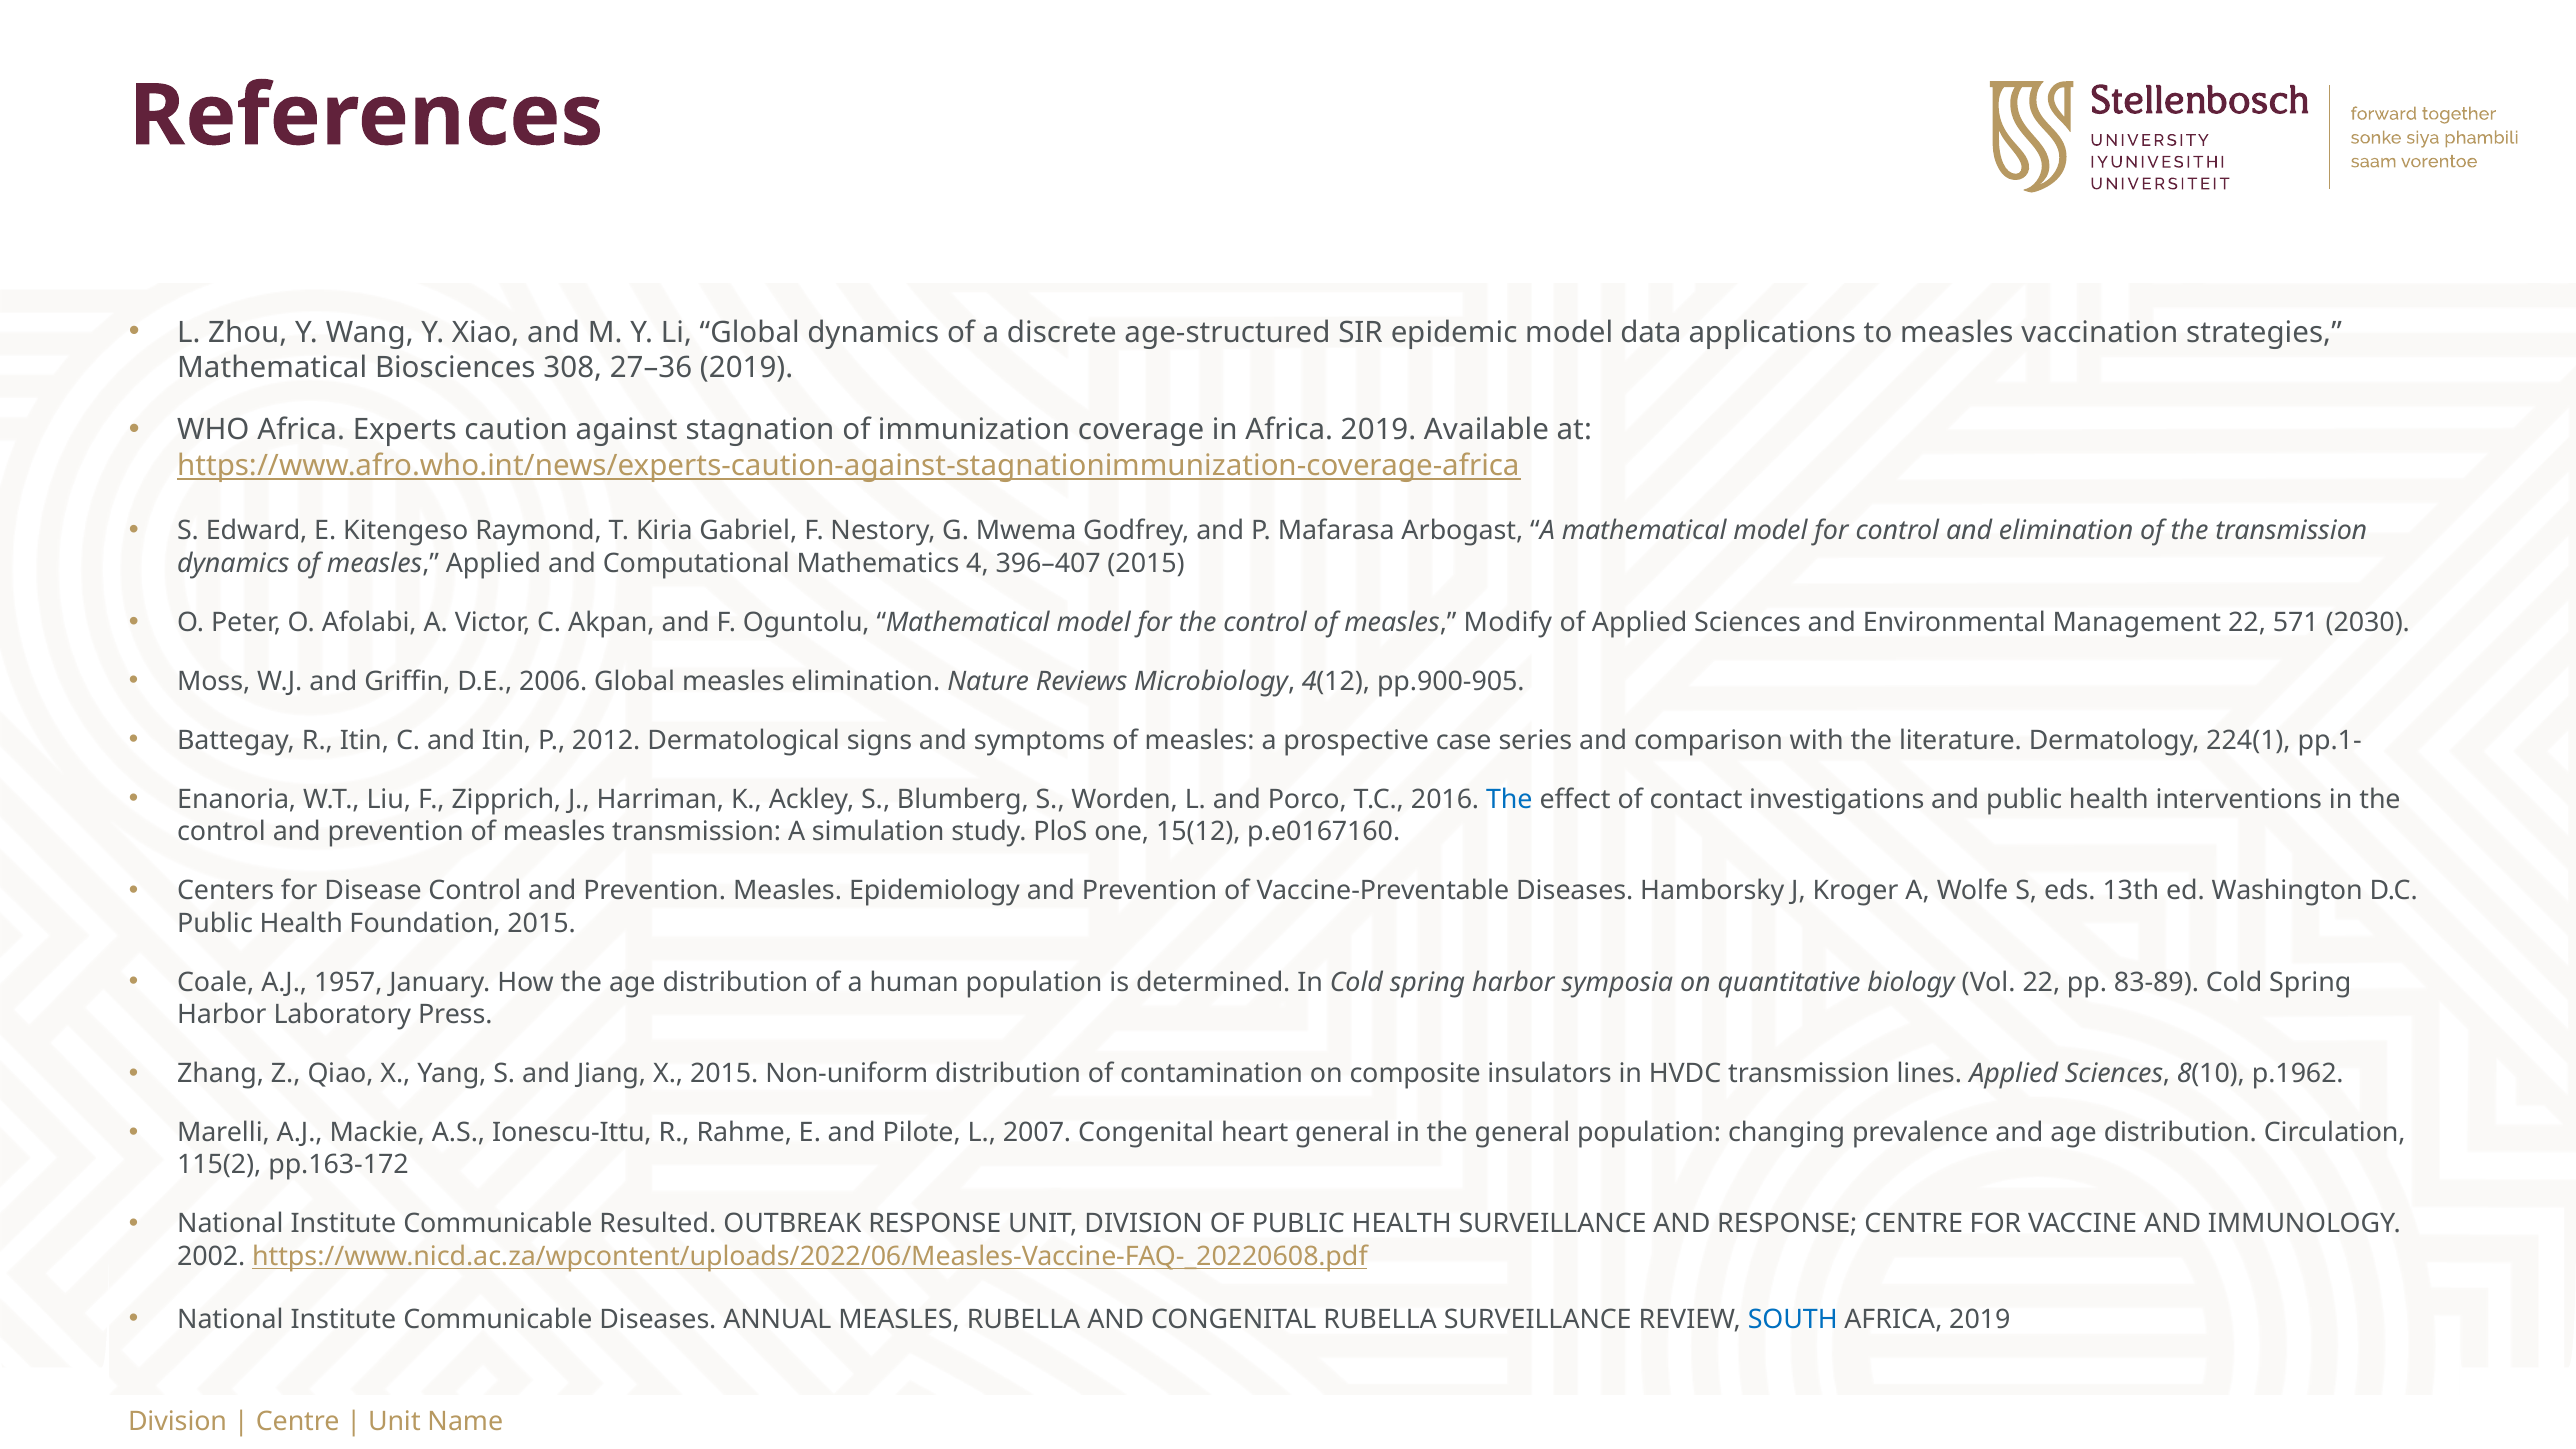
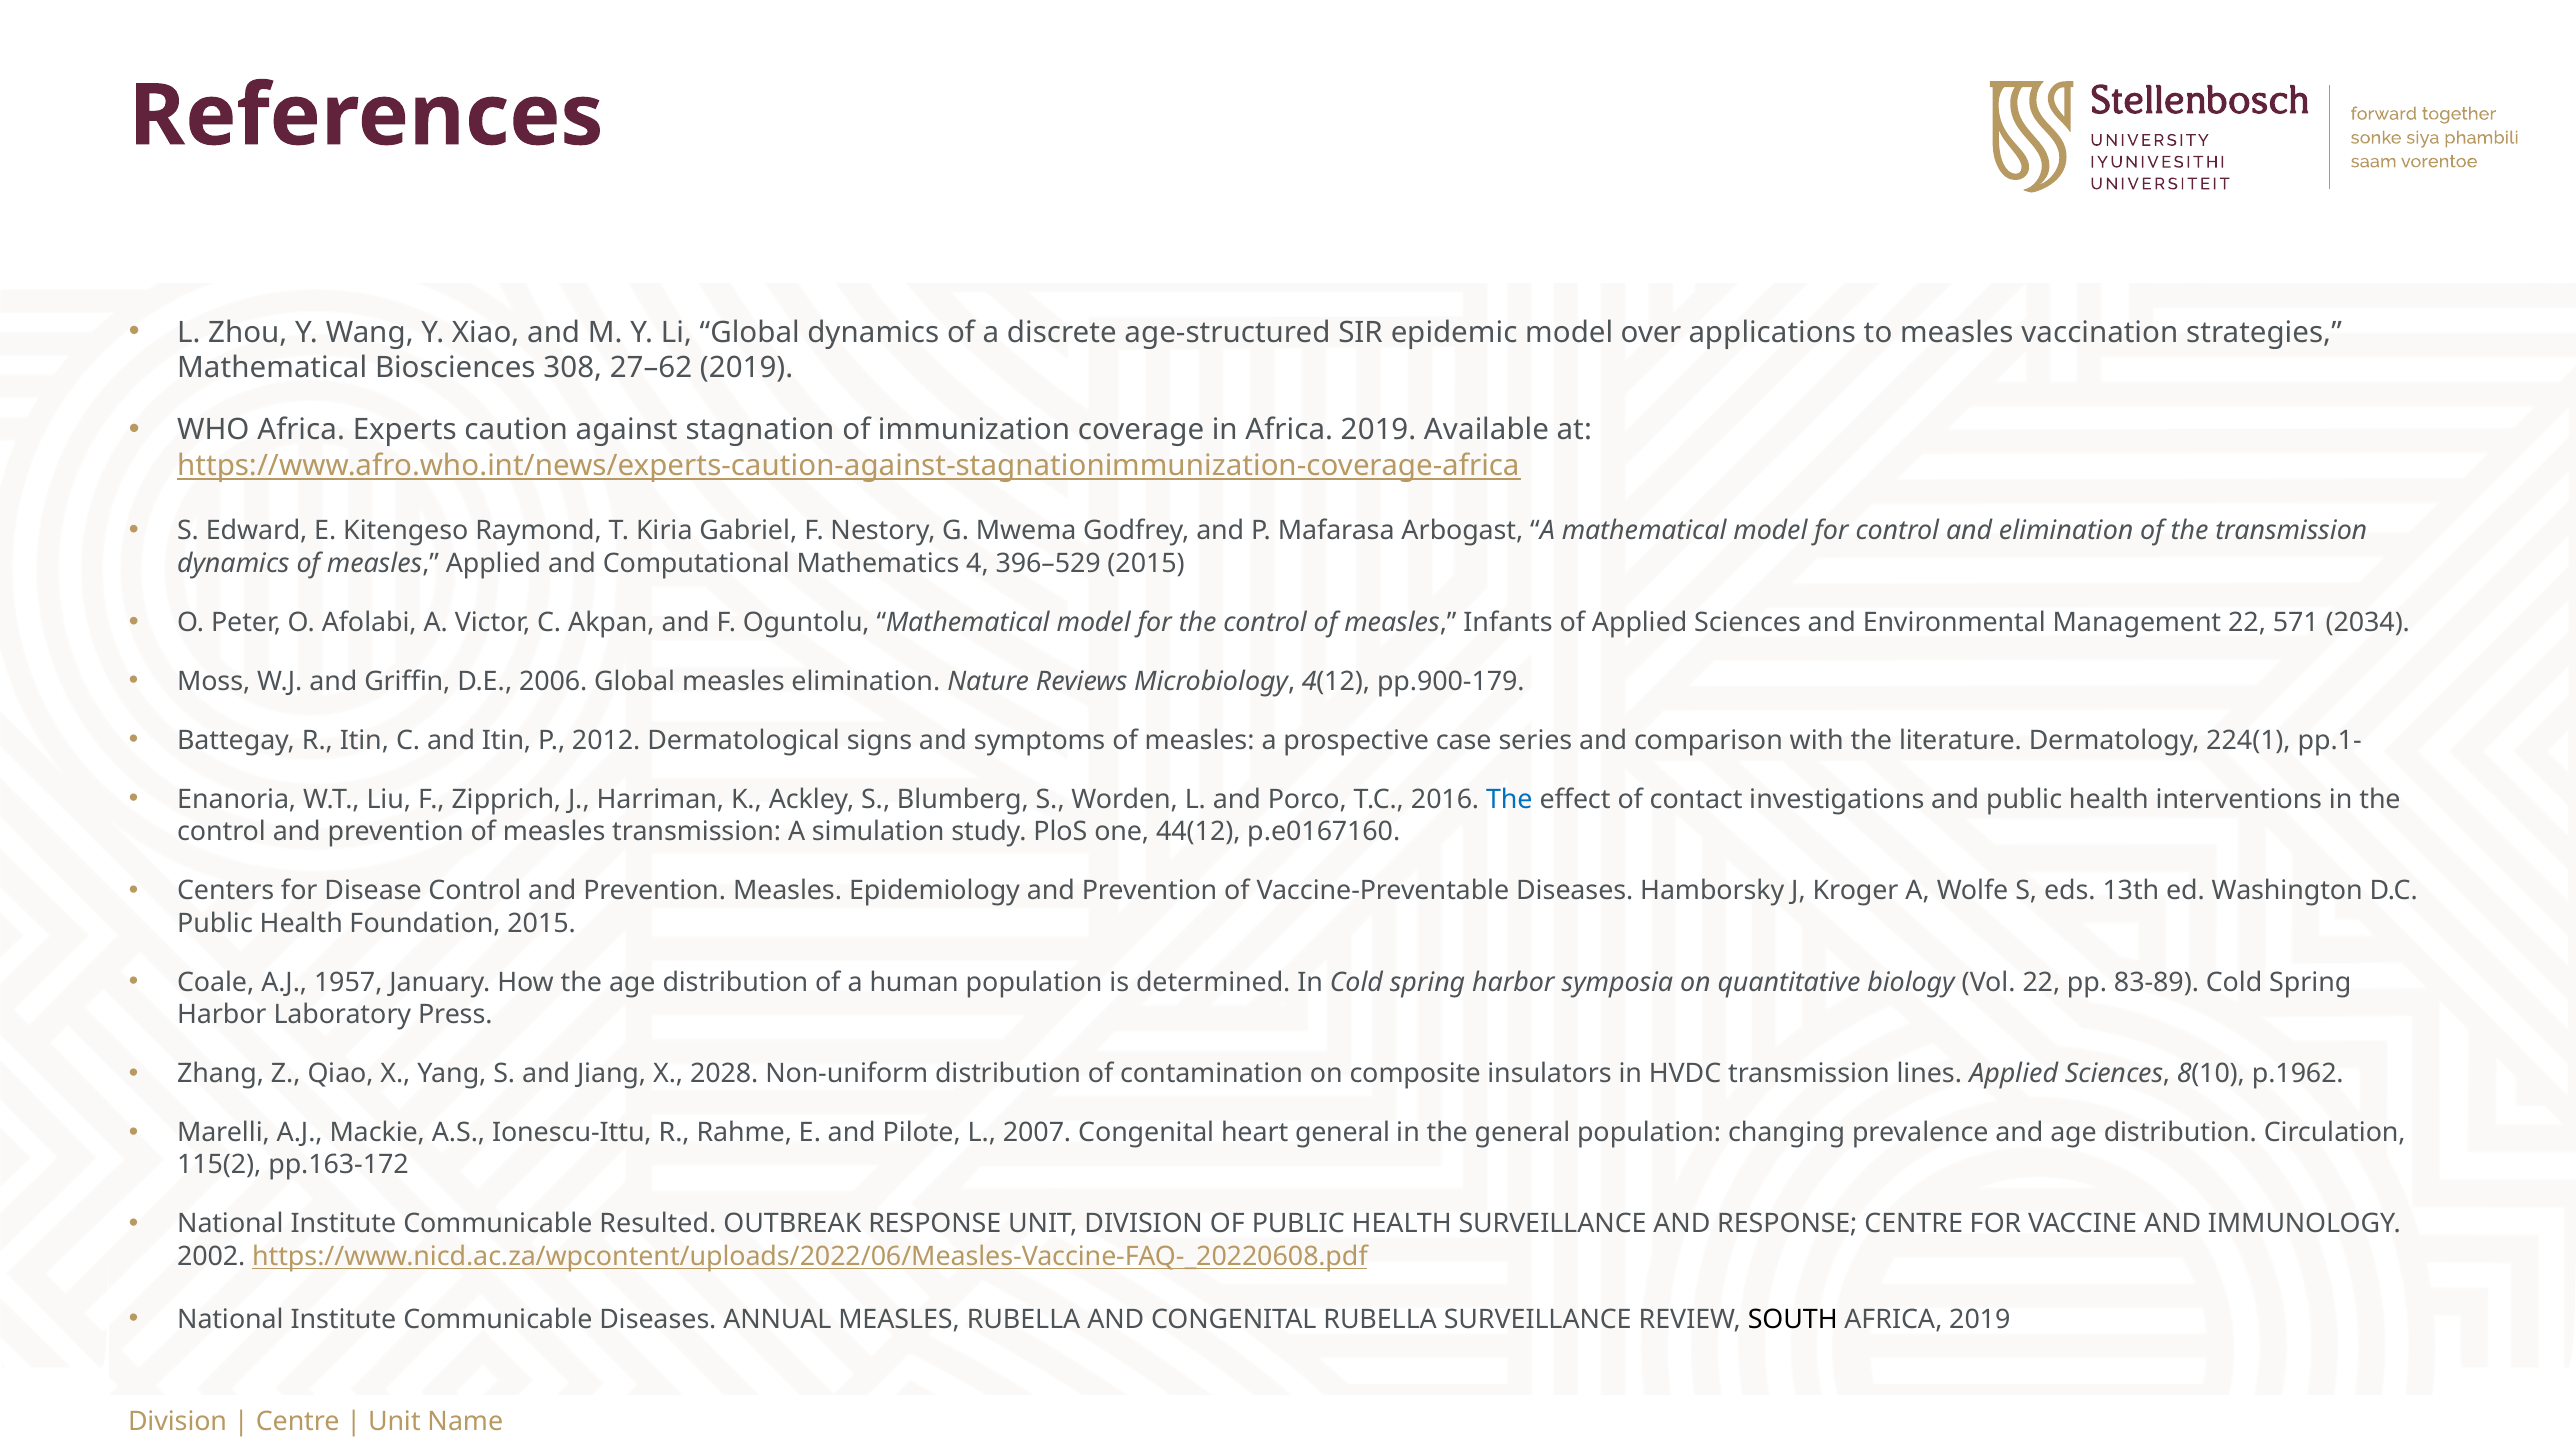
data: data -> over
27–36: 27–36 -> 27–62
396–407: 396–407 -> 396–529
Modify: Modify -> Infants
2030: 2030 -> 2034
pp.900-905: pp.900-905 -> pp.900-179
15(12: 15(12 -> 44(12
X 2015: 2015 -> 2028
SOUTH colour: blue -> black
